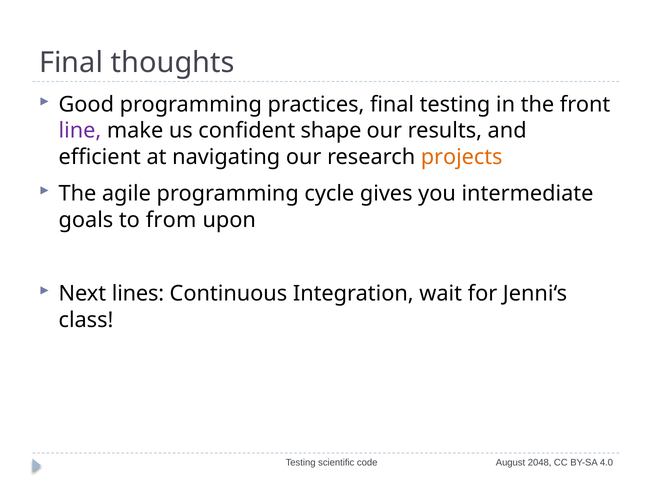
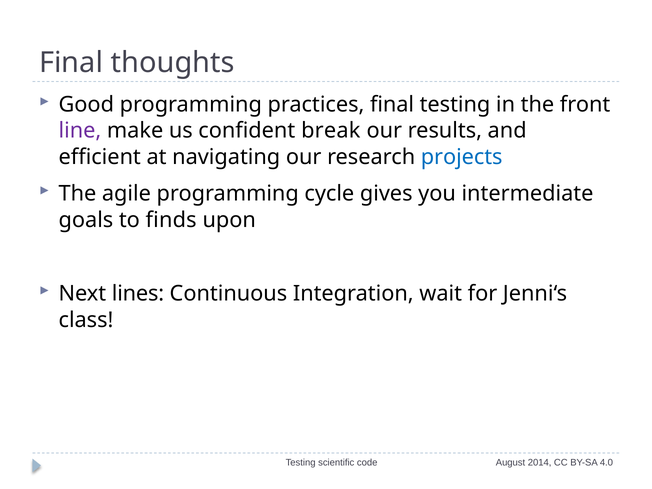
shape: shape -> break
projects colour: orange -> blue
from: from -> finds
2048: 2048 -> 2014
